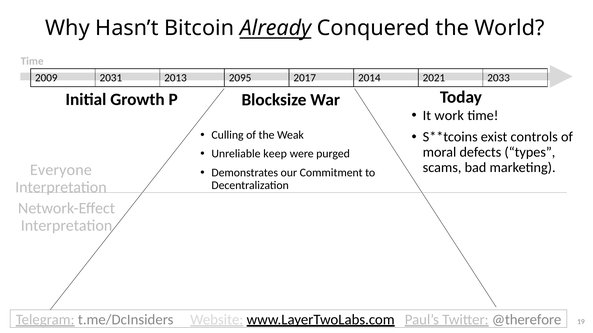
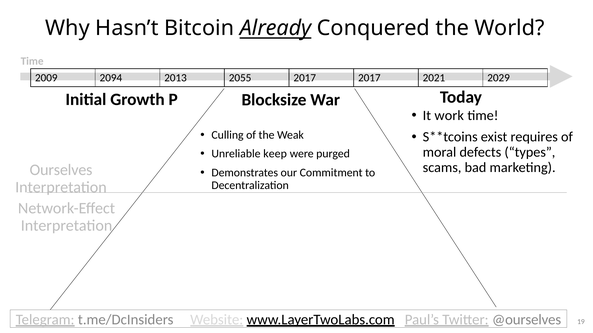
2031: 2031 -> 2094
2095: 2095 -> 2055
2017 2014: 2014 -> 2017
2033: 2033 -> 2029
controls: controls -> requires
Everyone: Everyone -> Ourselves
@therefore: @therefore -> @ourselves
